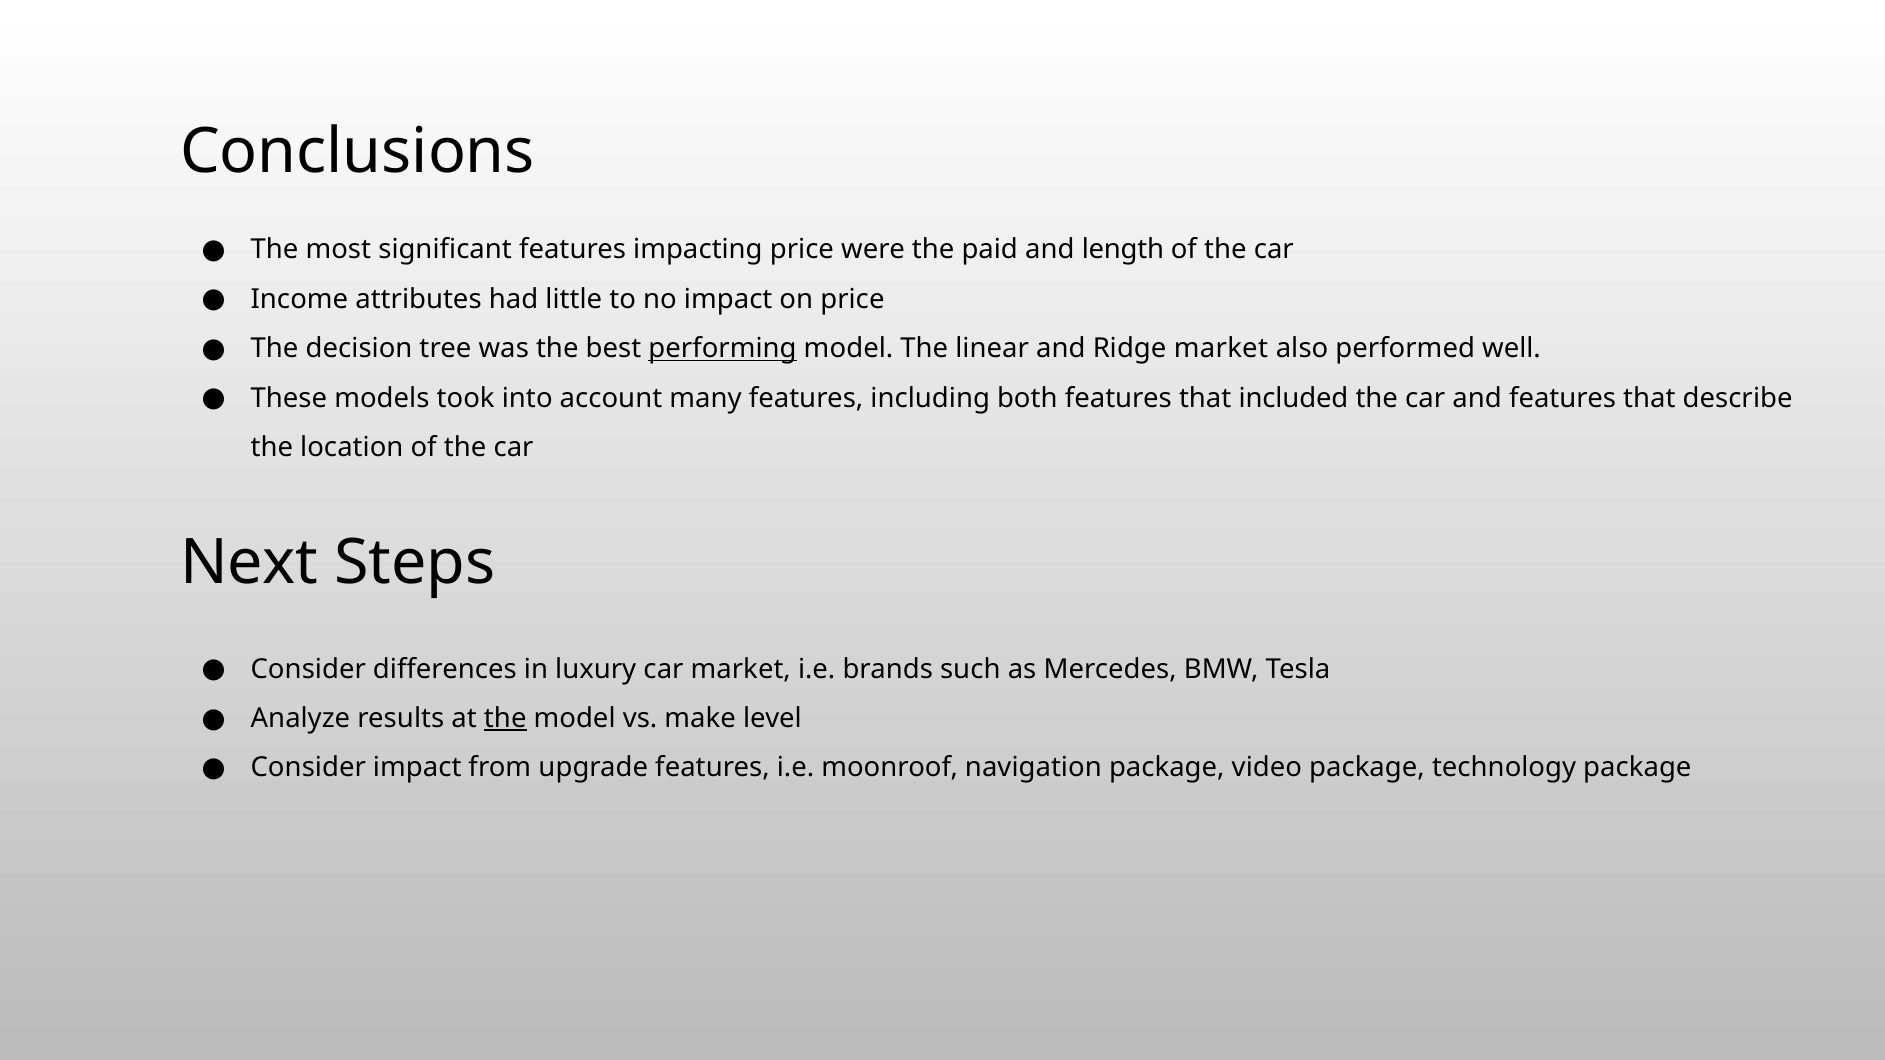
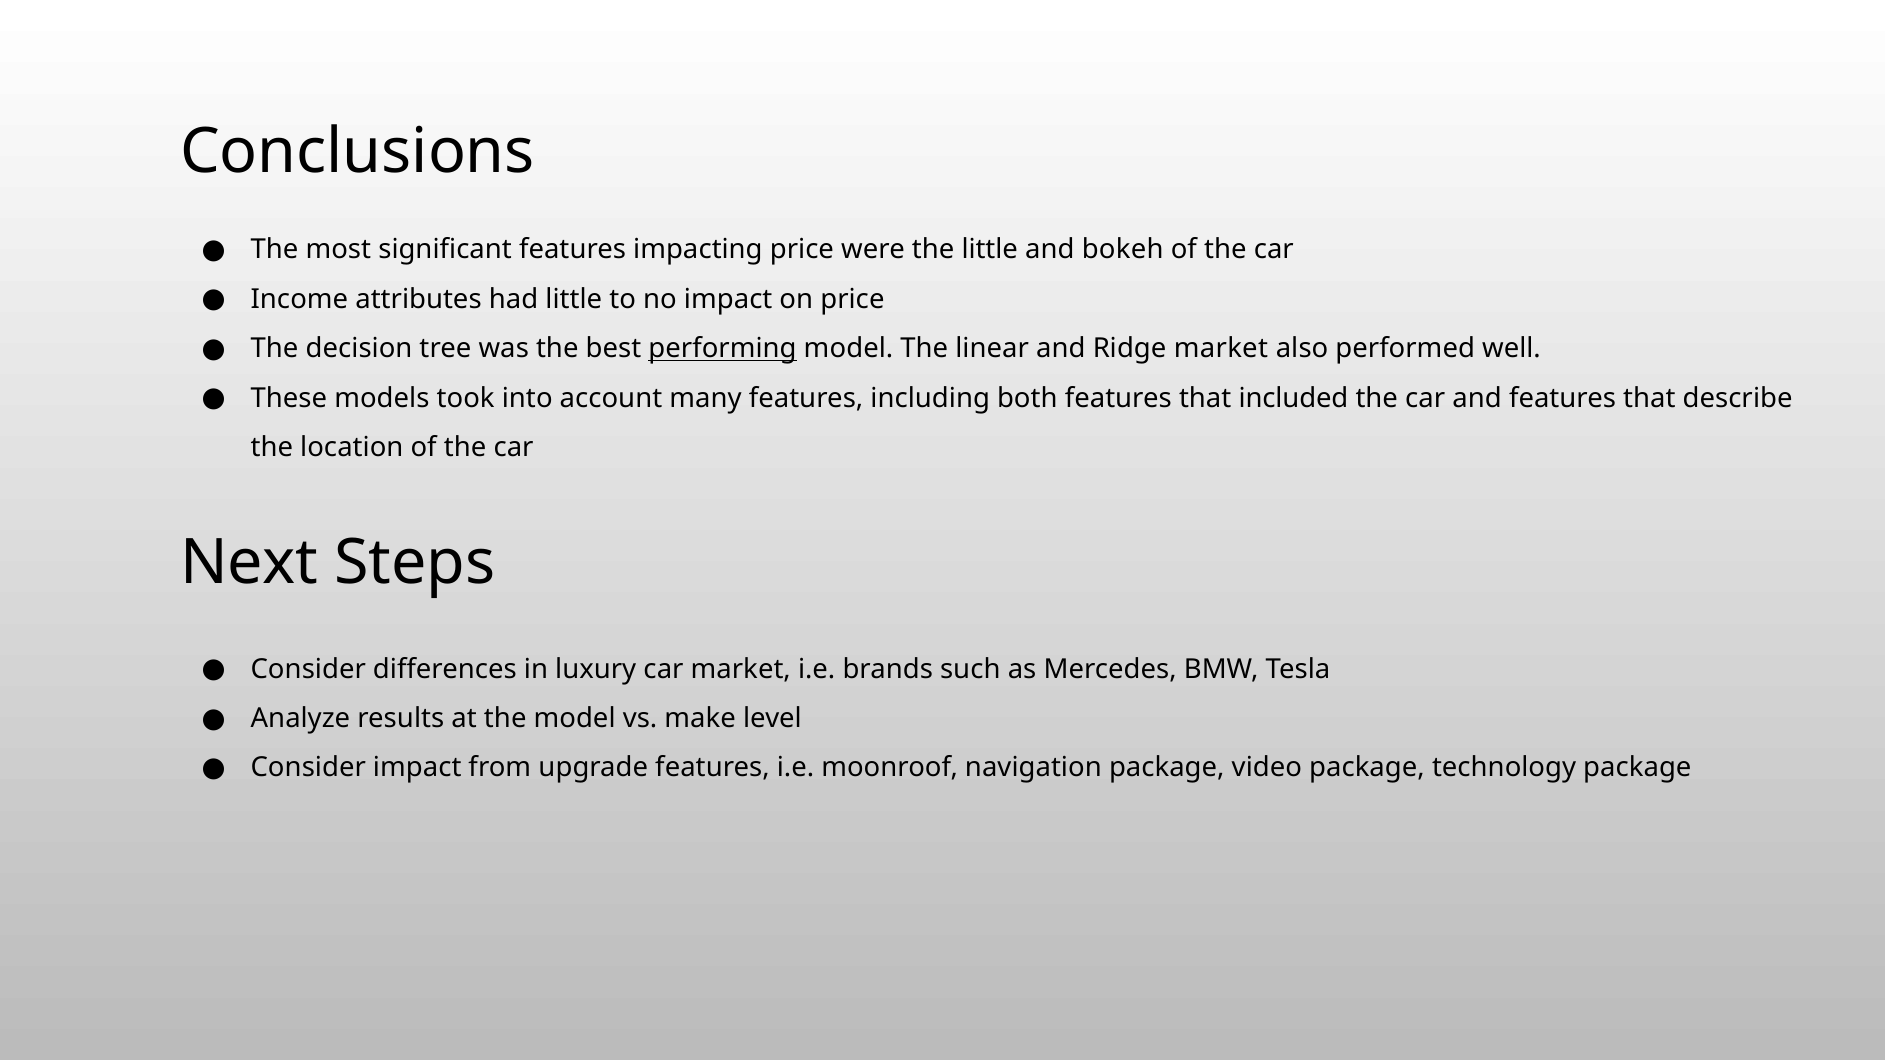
the paid: paid -> little
length: length -> bokeh
the at (505, 719) underline: present -> none
